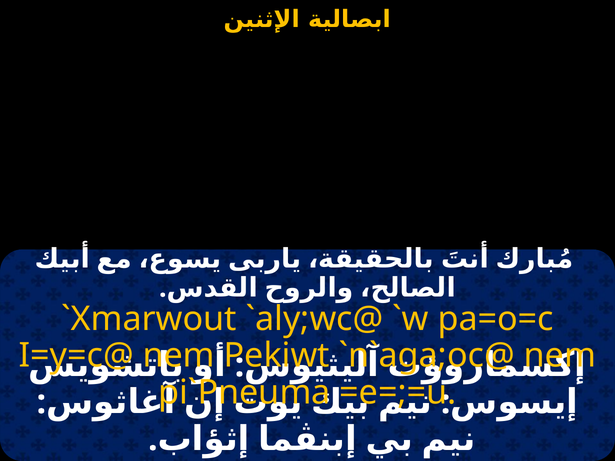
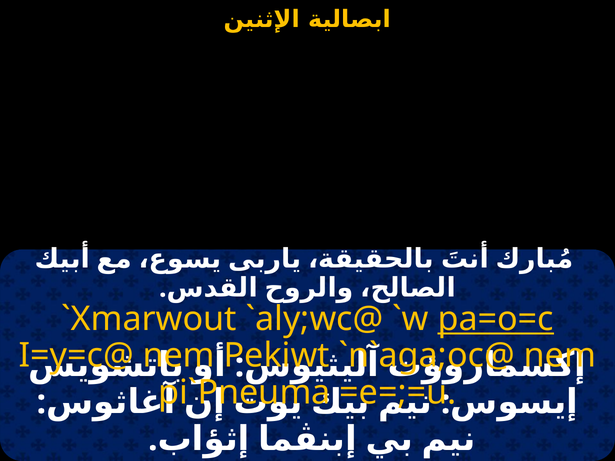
pa=o=c underline: none -> present
